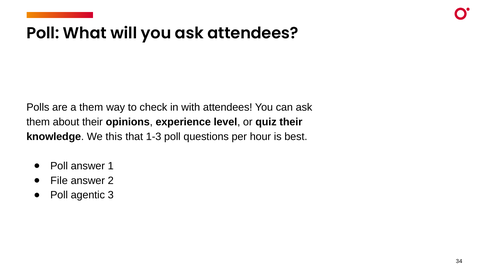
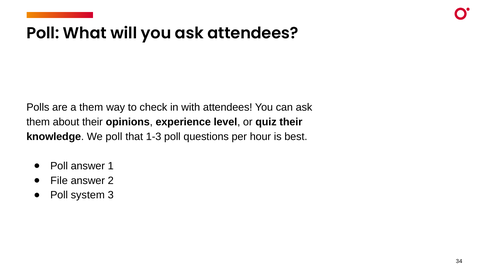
We this: this -> poll
agentic: agentic -> system
